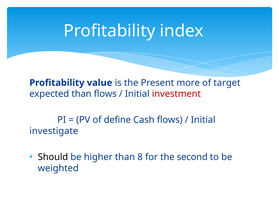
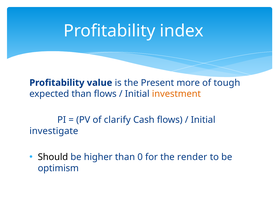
target: target -> tough
investment colour: red -> orange
define: define -> clarify
8: 8 -> 0
second: second -> render
weighted: weighted -> optimism
